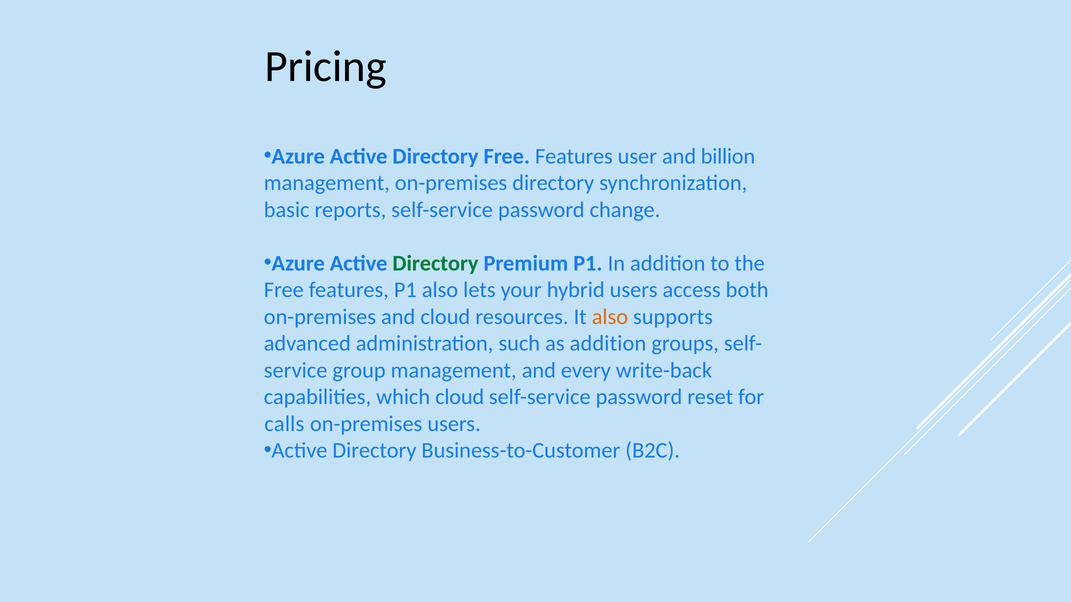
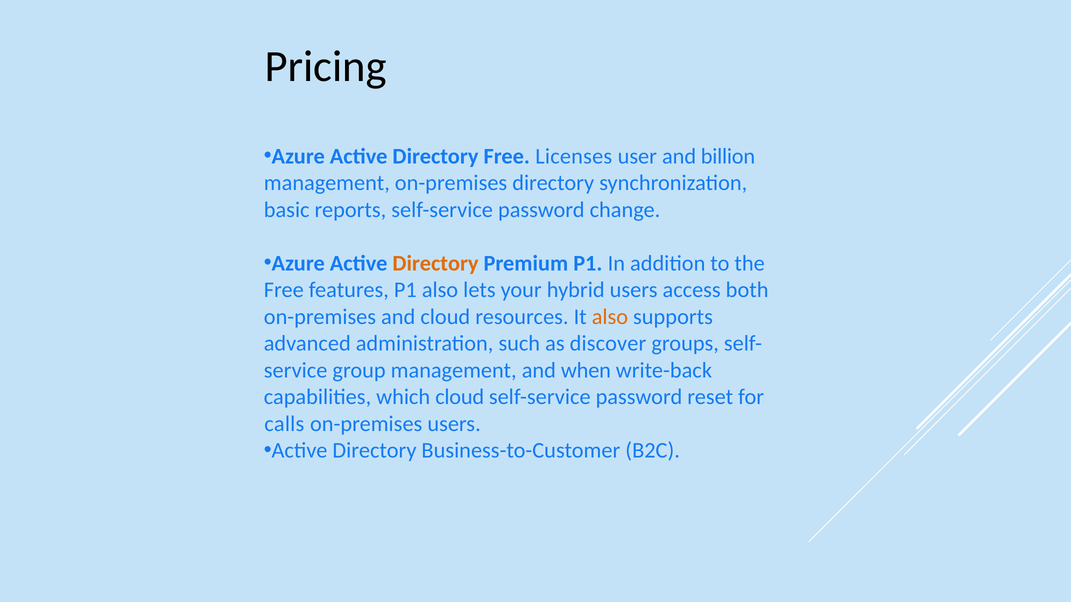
Directory Free Features: Features -> Licenses
Directory at (435, 263) colour: green -> orange
as addition: addition -> discover
every: every -> when
